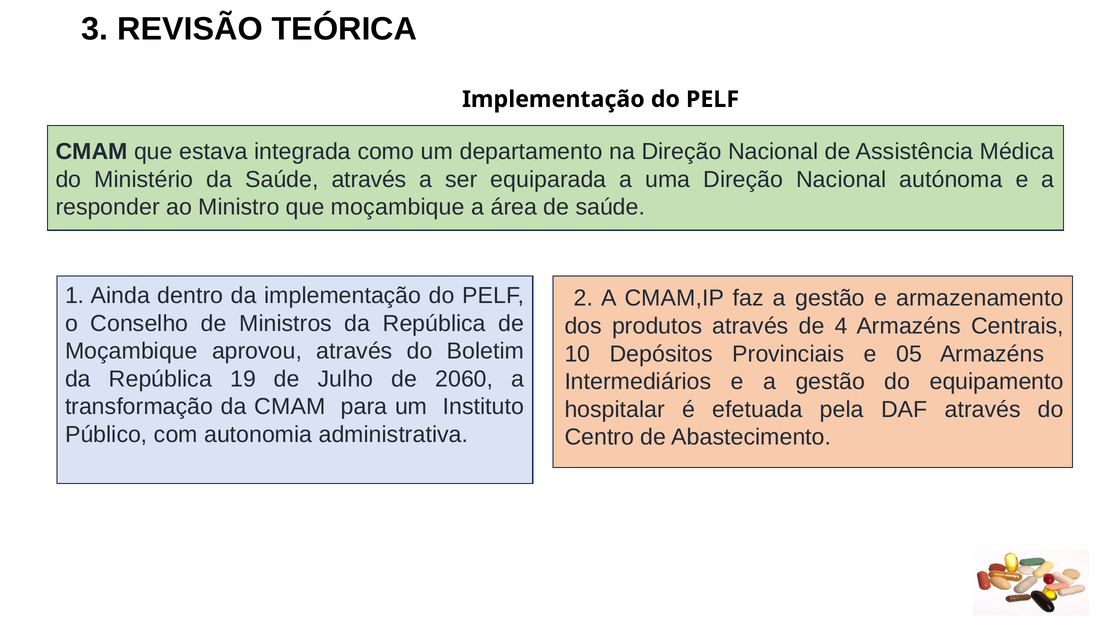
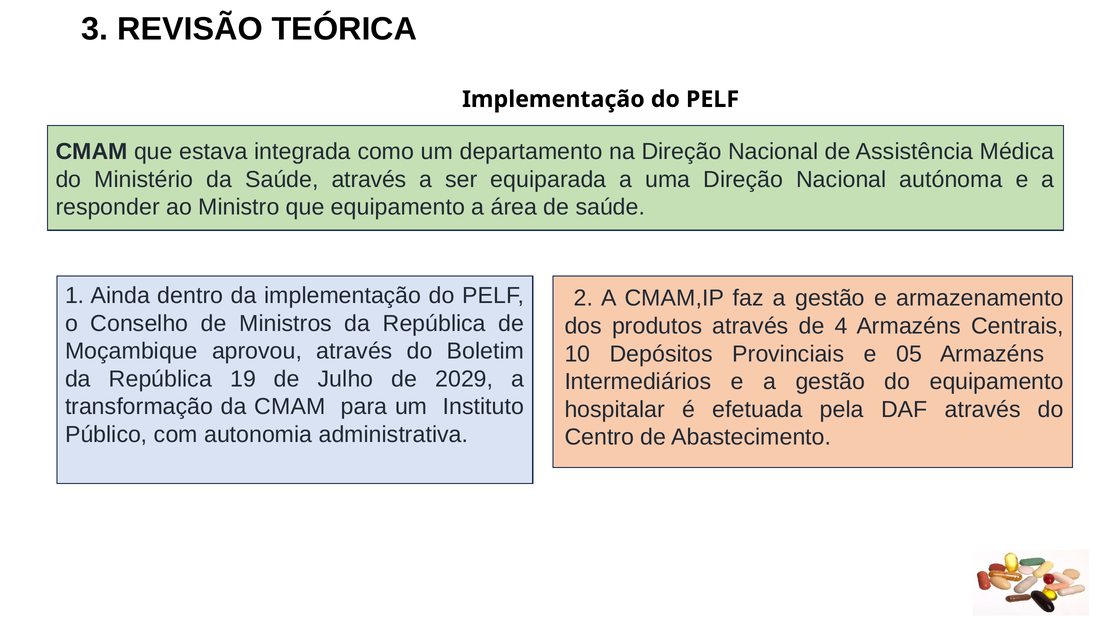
que moçambique: moçambique -> equipamento
2060: 2060 -> 2029
